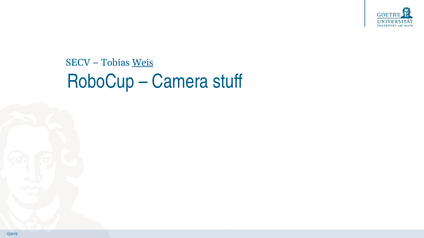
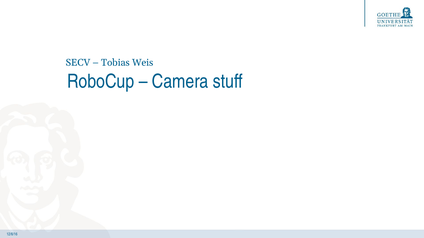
Weis underline: present -> none
